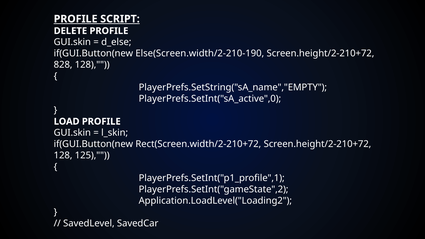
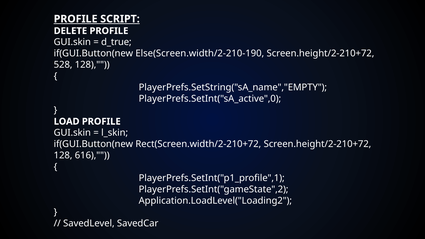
d_else: d_else -> d_true
828: 828 -> 528
125: 125 -> 616
